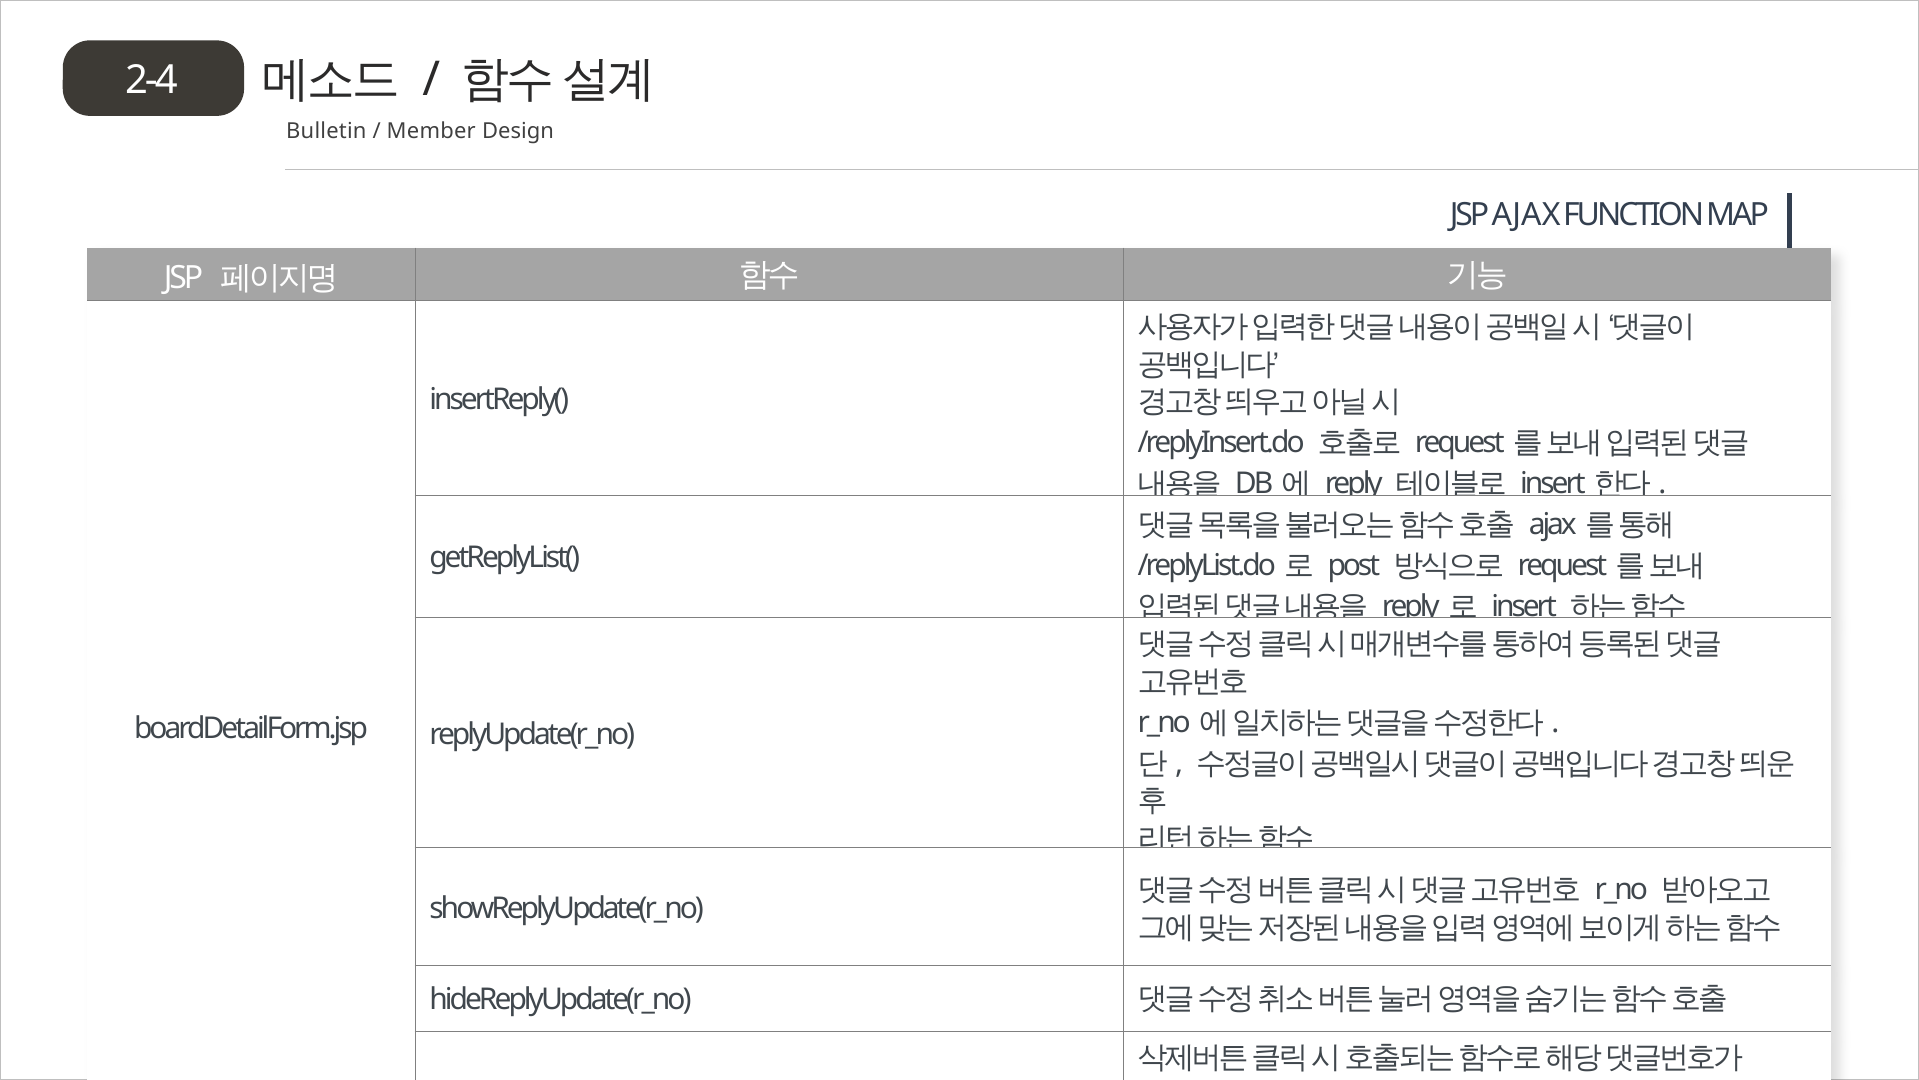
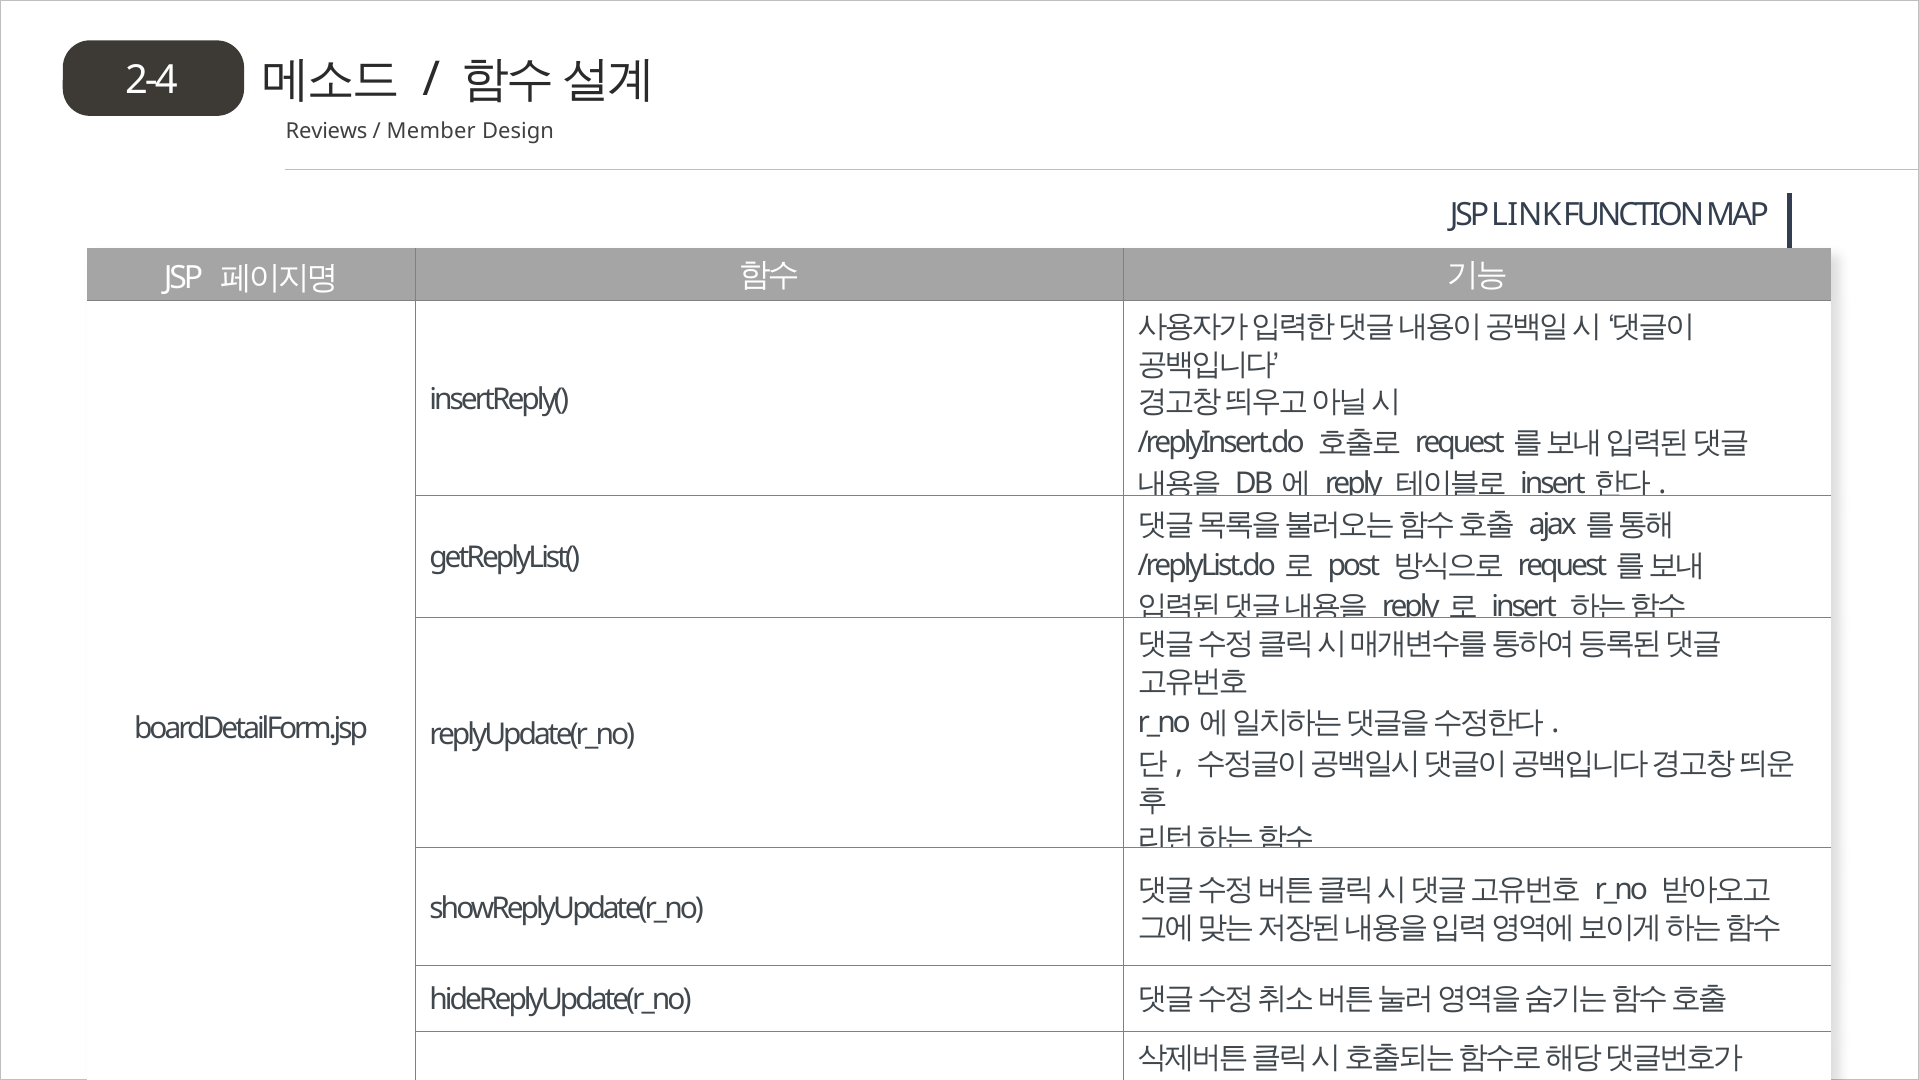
Bulletin: Bulletin -> Reviews
JSP AJAX: AJAX -> LINK
